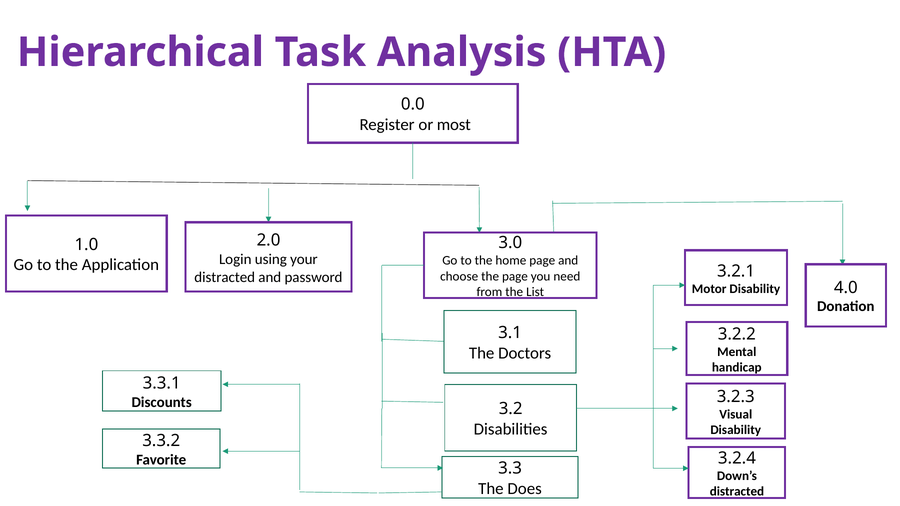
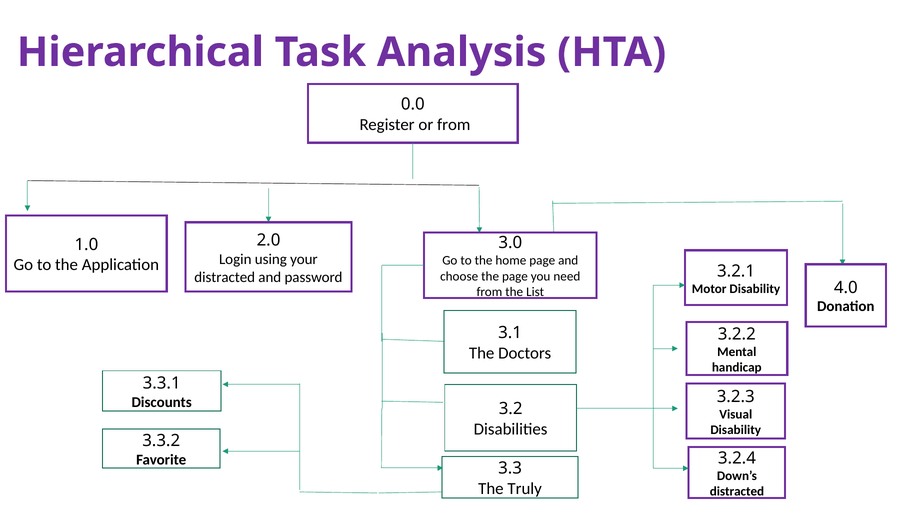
or most: most -> from
Does: Does -> Truly
